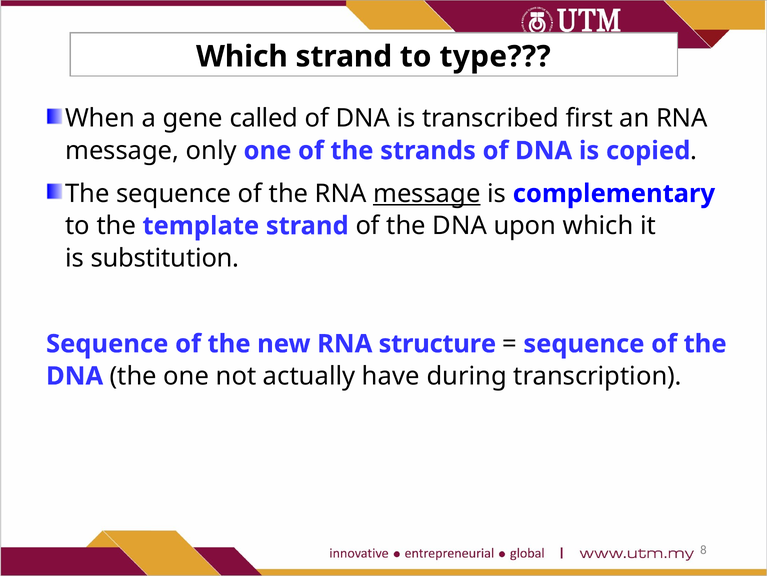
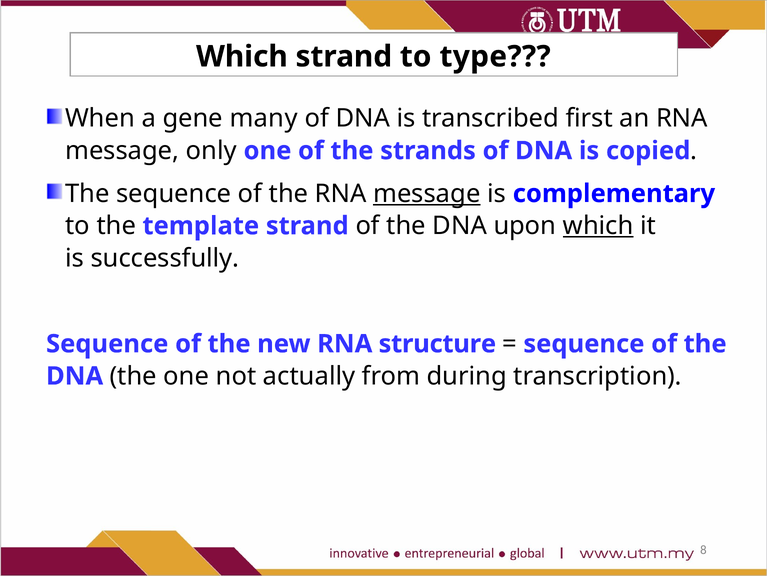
called: called -> many
which at (598, 226) underline: none -> present
substitution: substitution -> successfully
have: have -> from
